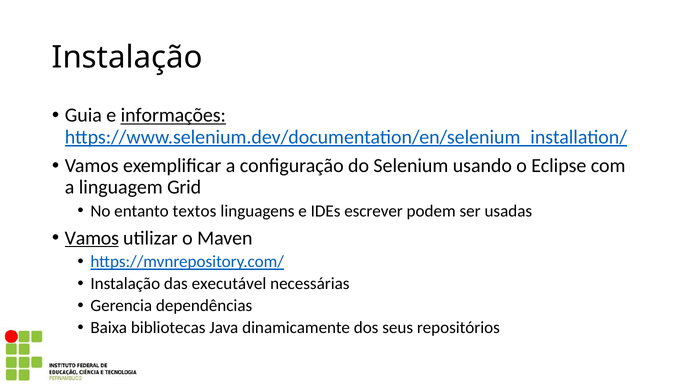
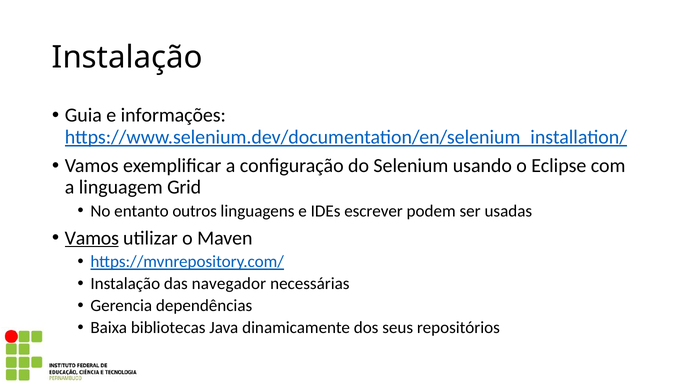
informações underline: present -> none
textos: textos -> outros
executável: executável -> navegador
